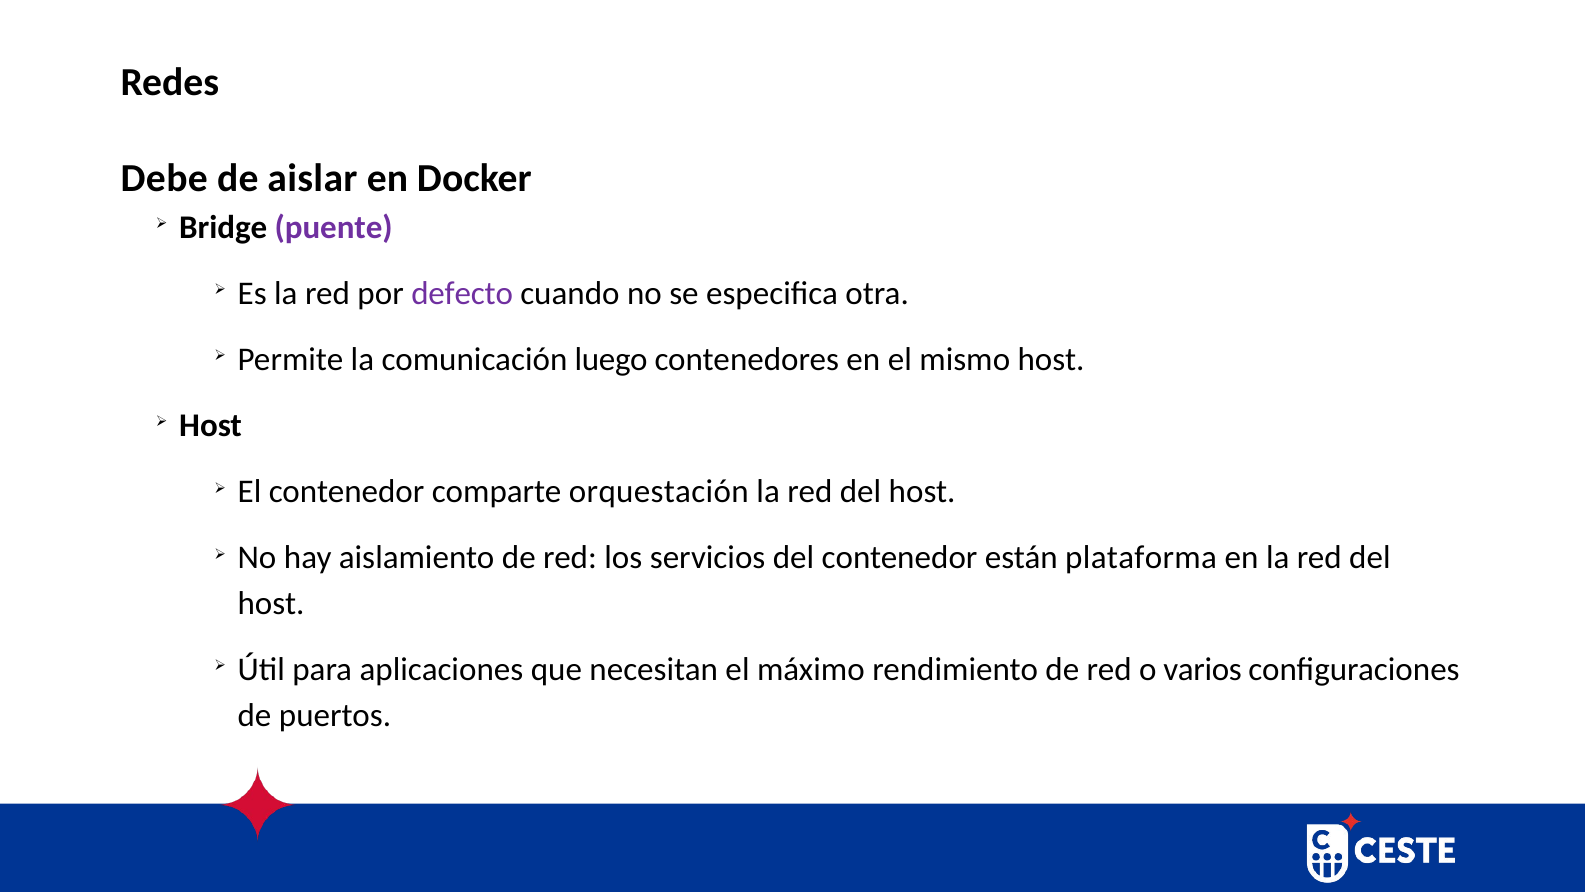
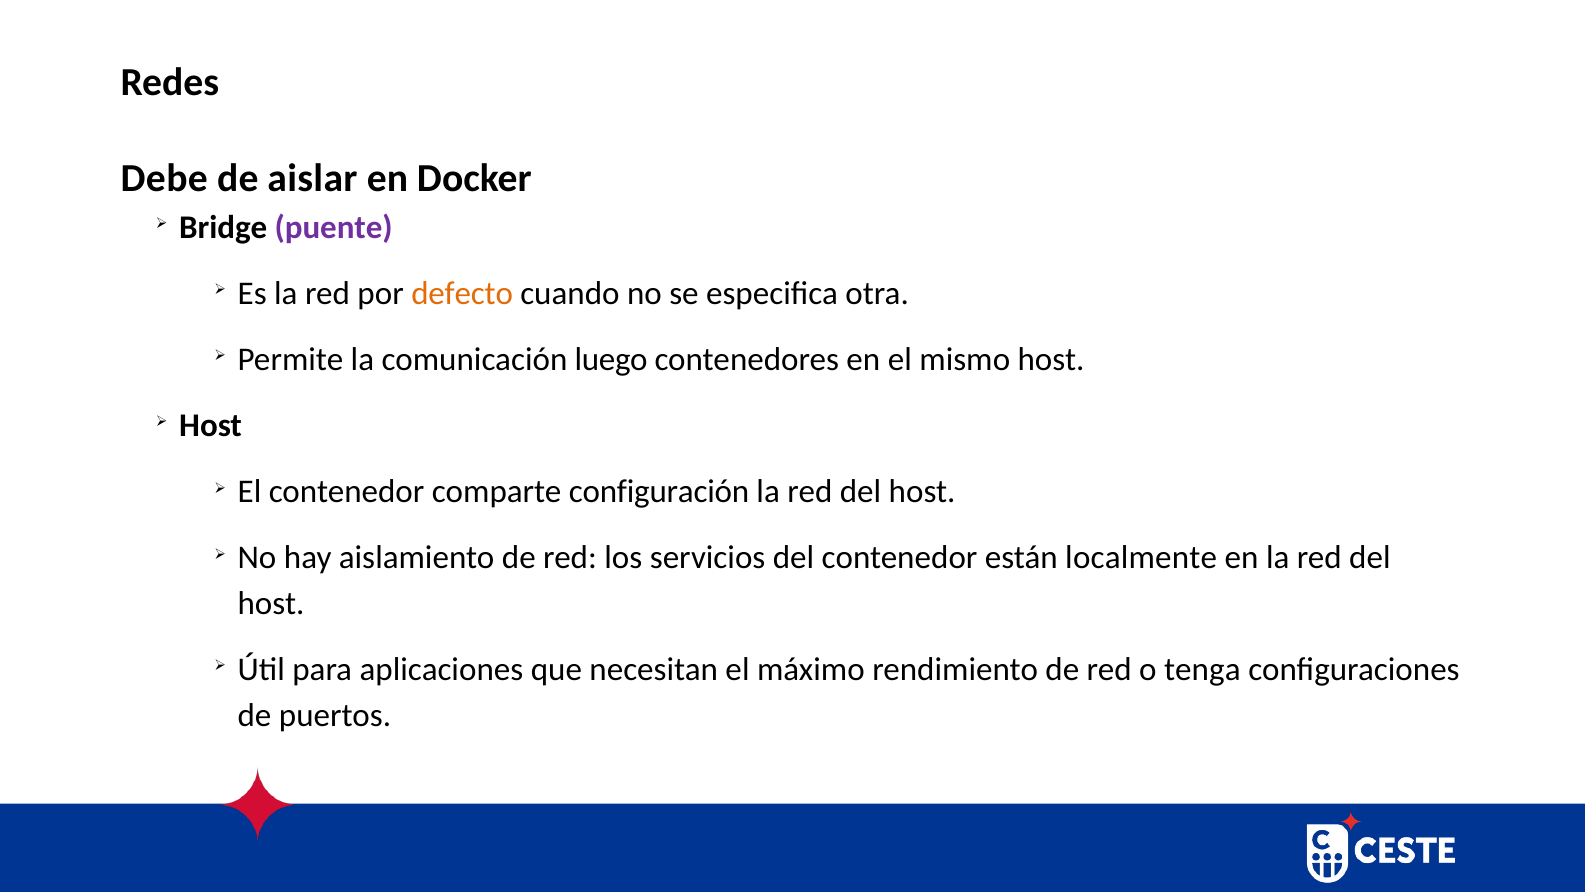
defecto colour: purple -> orange
orquestación: orquestación -> configuración
plataforma: plataforma -> localmente
varios: varios -> tenga
